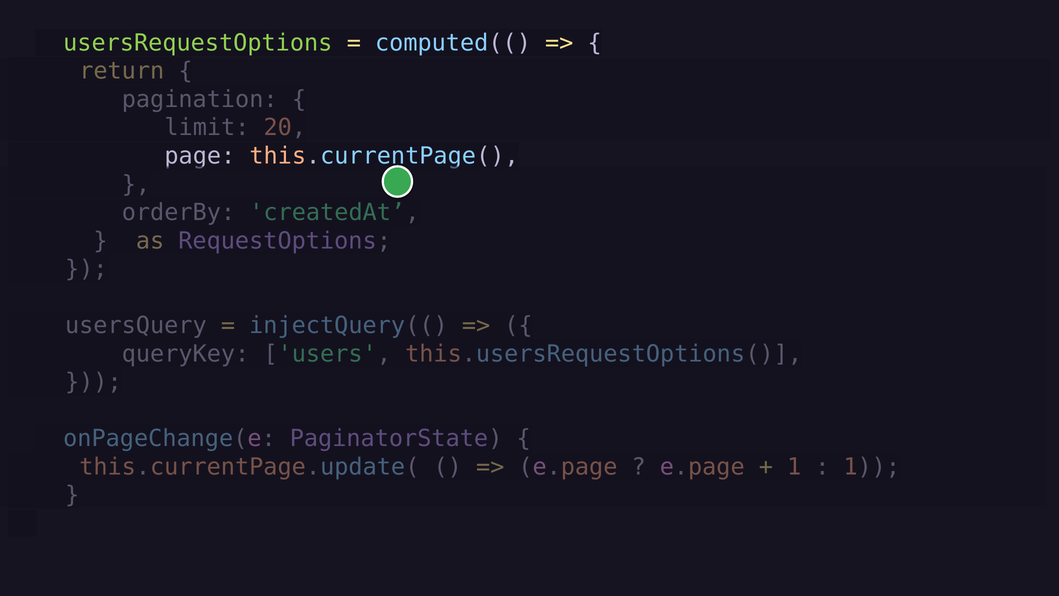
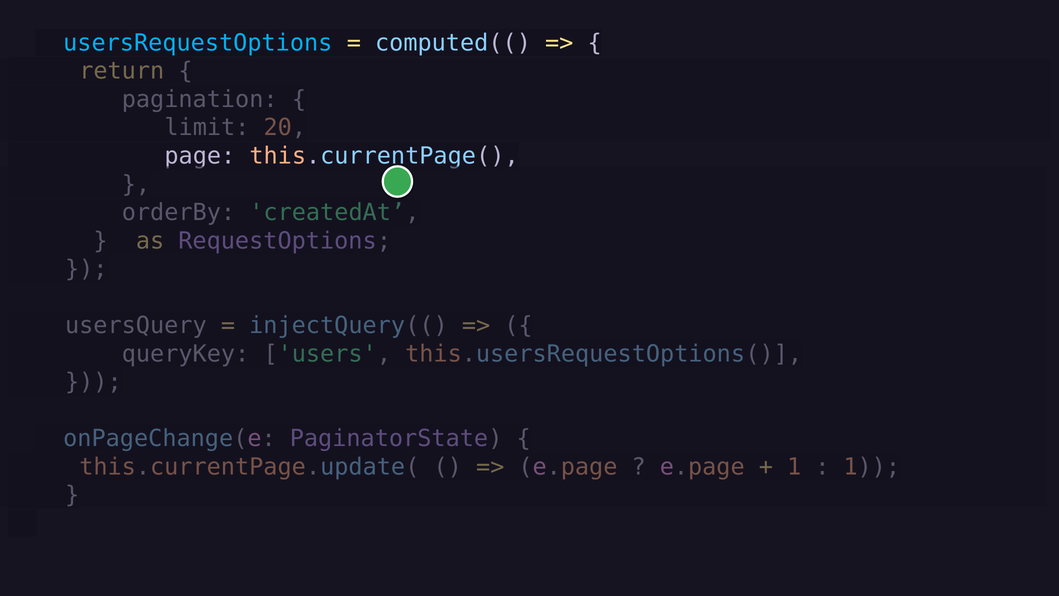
usersRequestOptions colour: light green -> light blue
